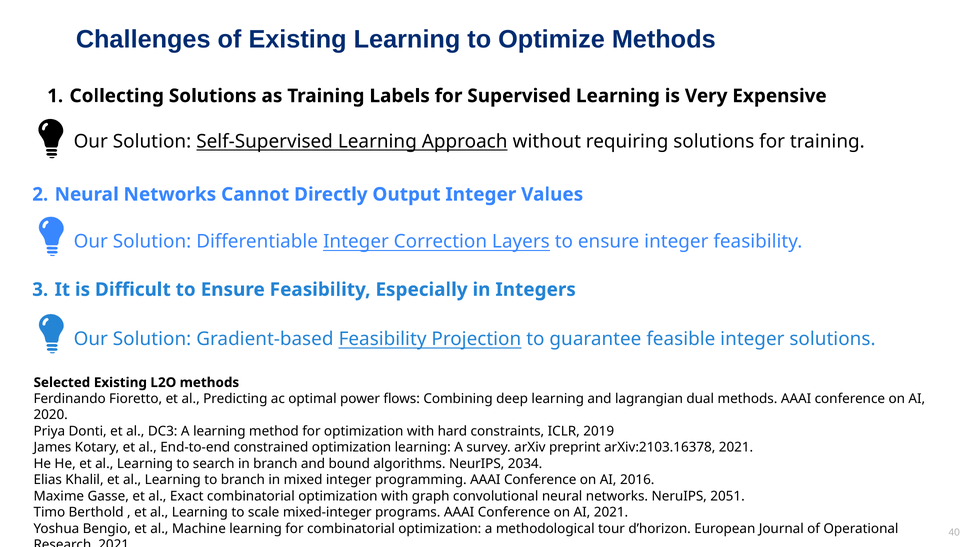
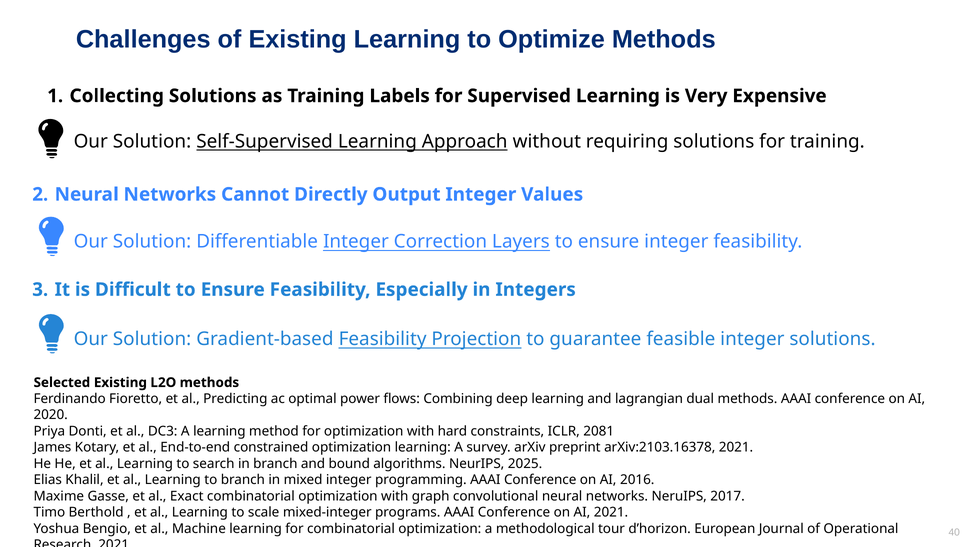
2019: 2019 -> 2081
2034: 2034 -> 2025
2051: 2051 -> 2017
